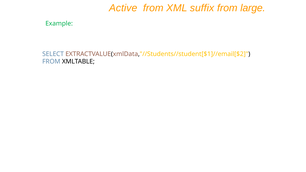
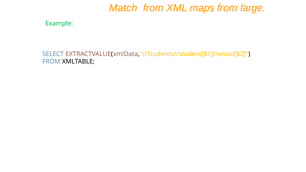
Active: Active -> Match
suffix: suffix -> maps
